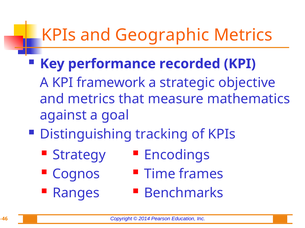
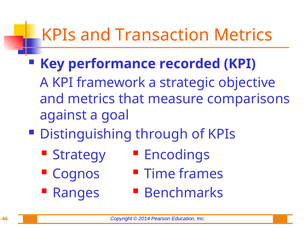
Geographic: Geographic -> Transaction
mathematics: mathematics -> comparisons
tracking: tracking -> through
